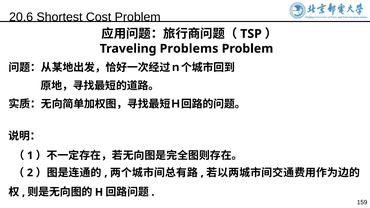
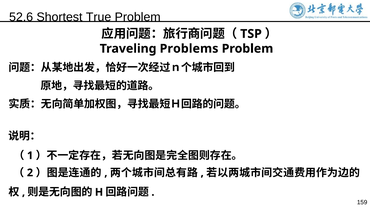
20.6: 20.6 -> 52.6
Cost: Cost -> True
